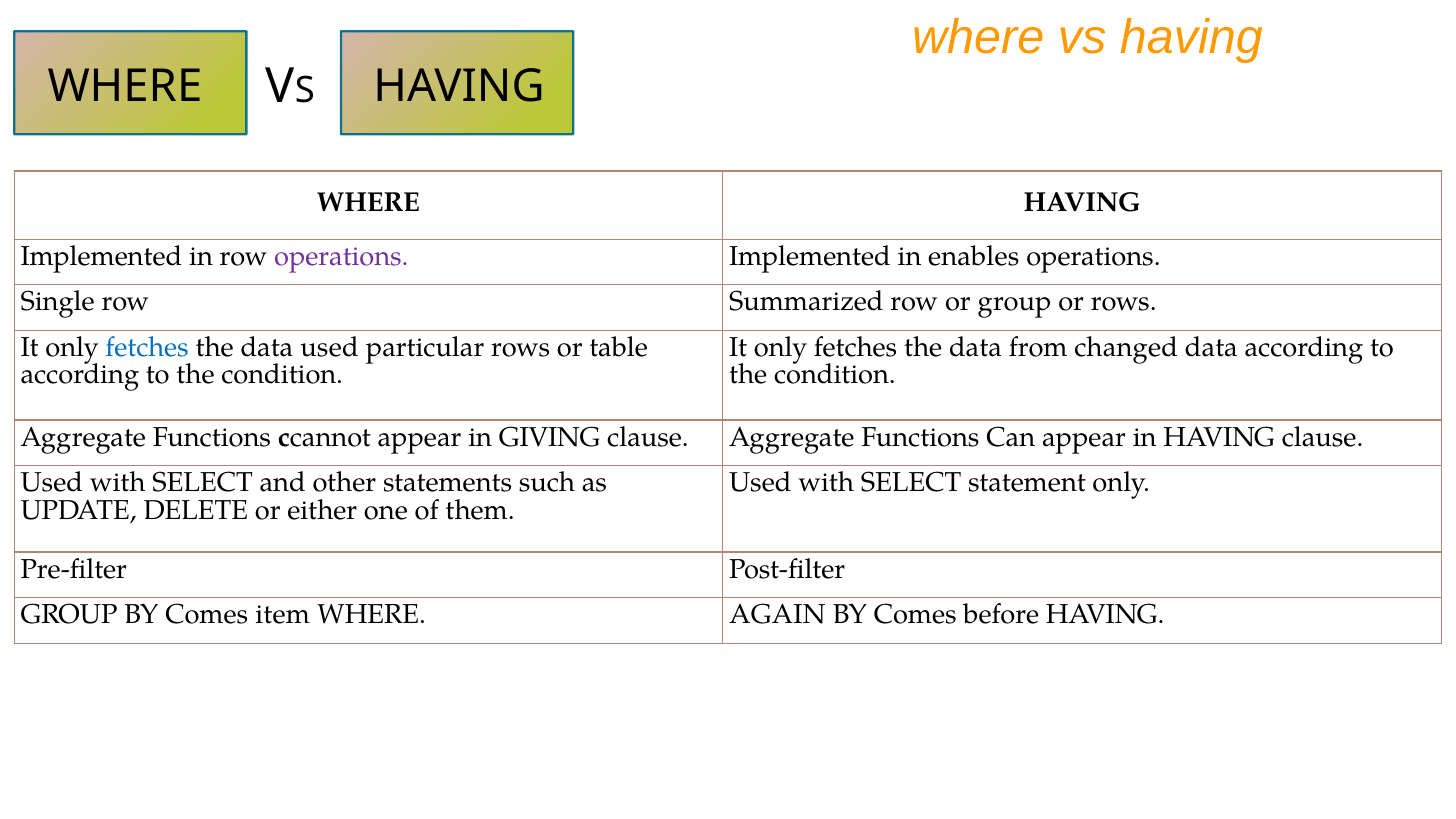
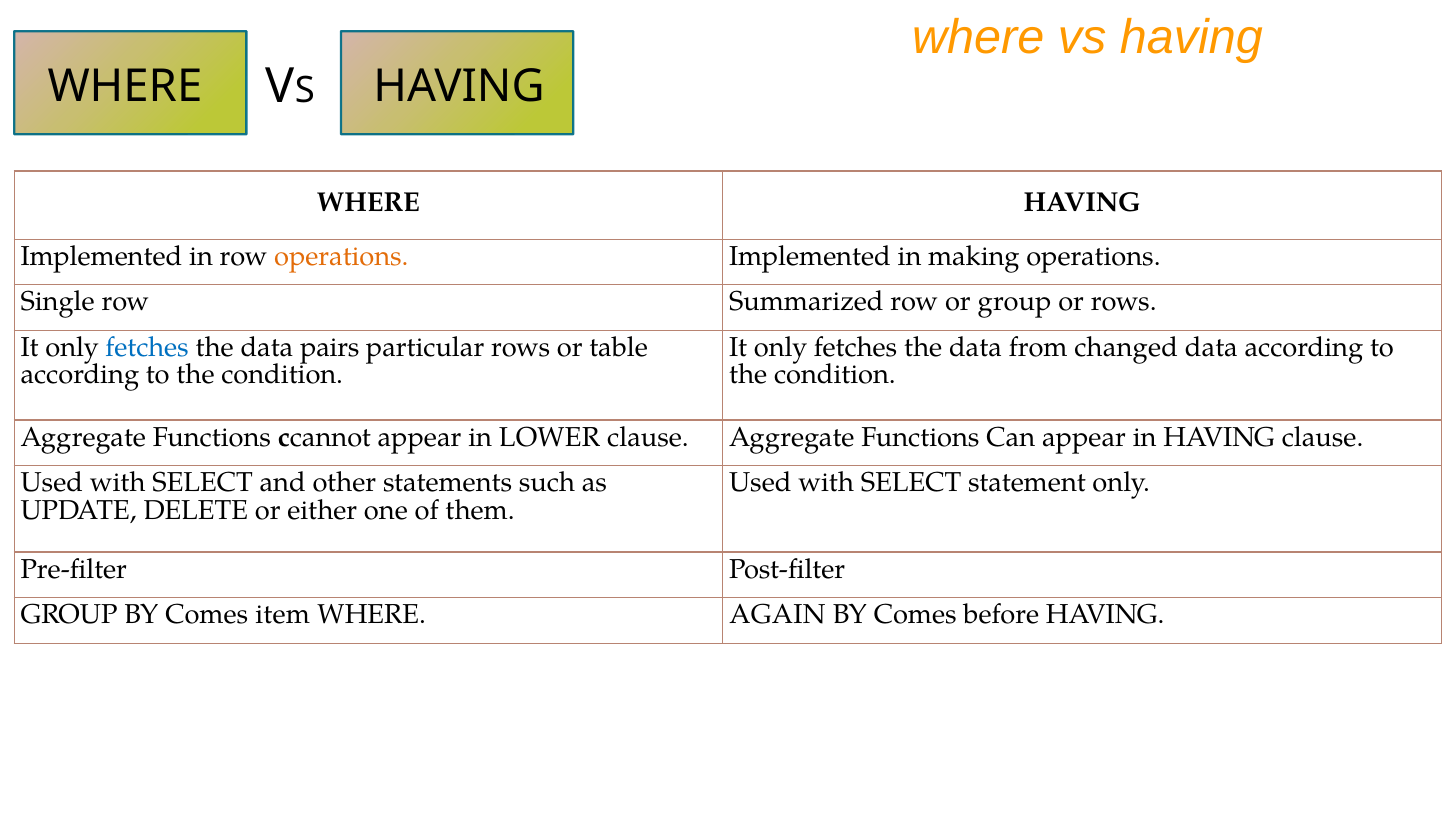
operations at (341, 256) colour: purple -> orange
enables: enables -> making
data used: used -> pairs
GIVING: GIVING -> LOWER
